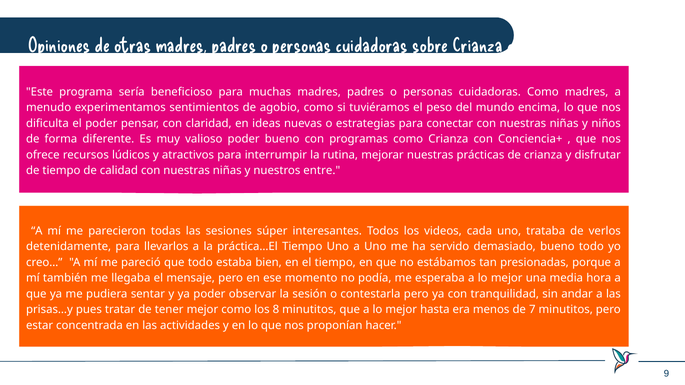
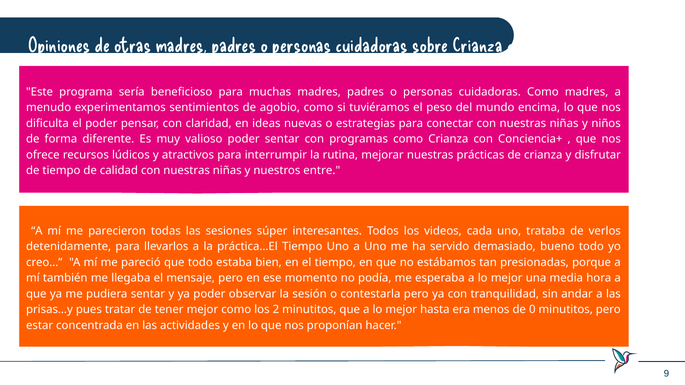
poder bueno: bueno -> sentar
8: 8 -> 2
7: 7 -> 0
